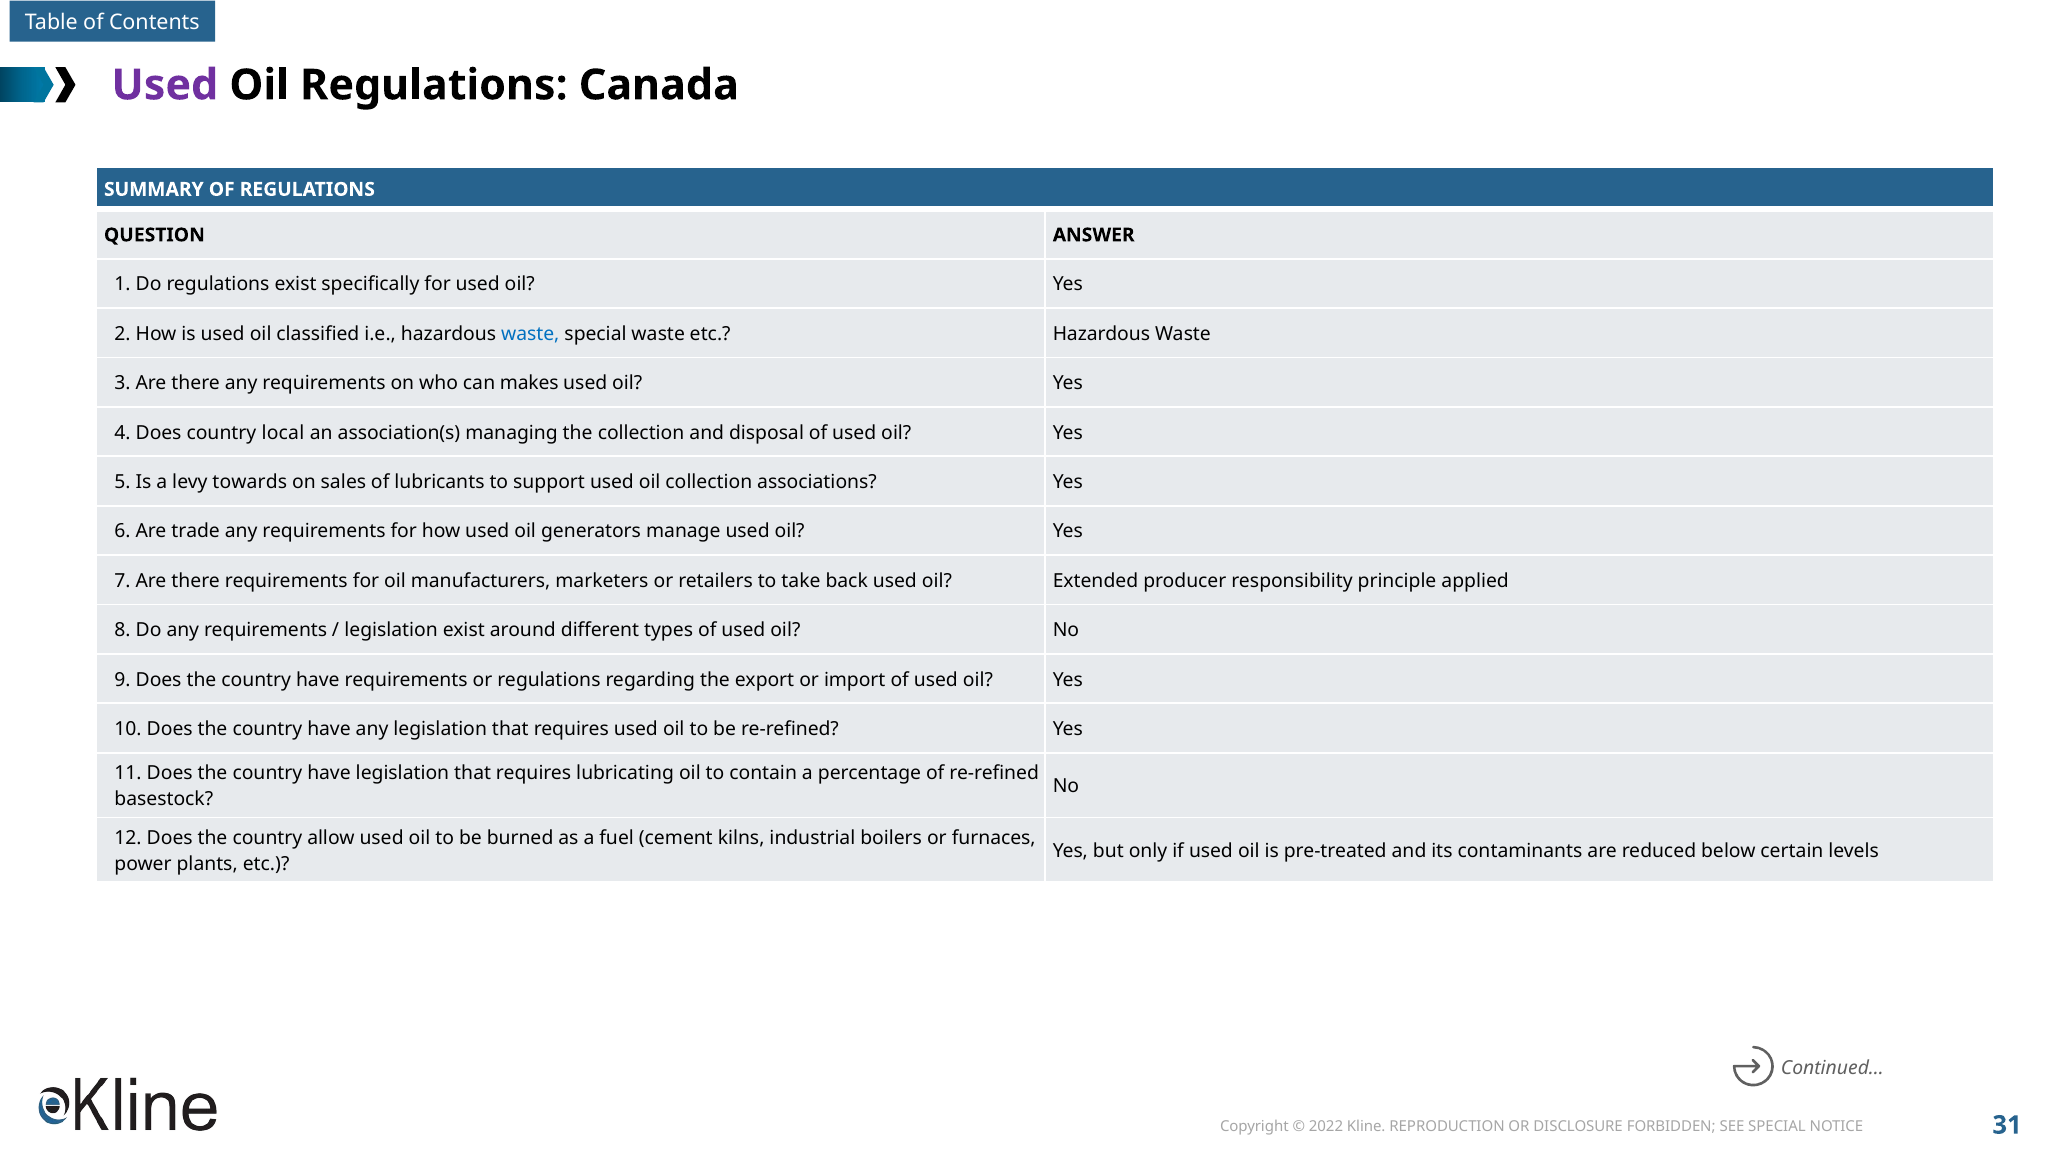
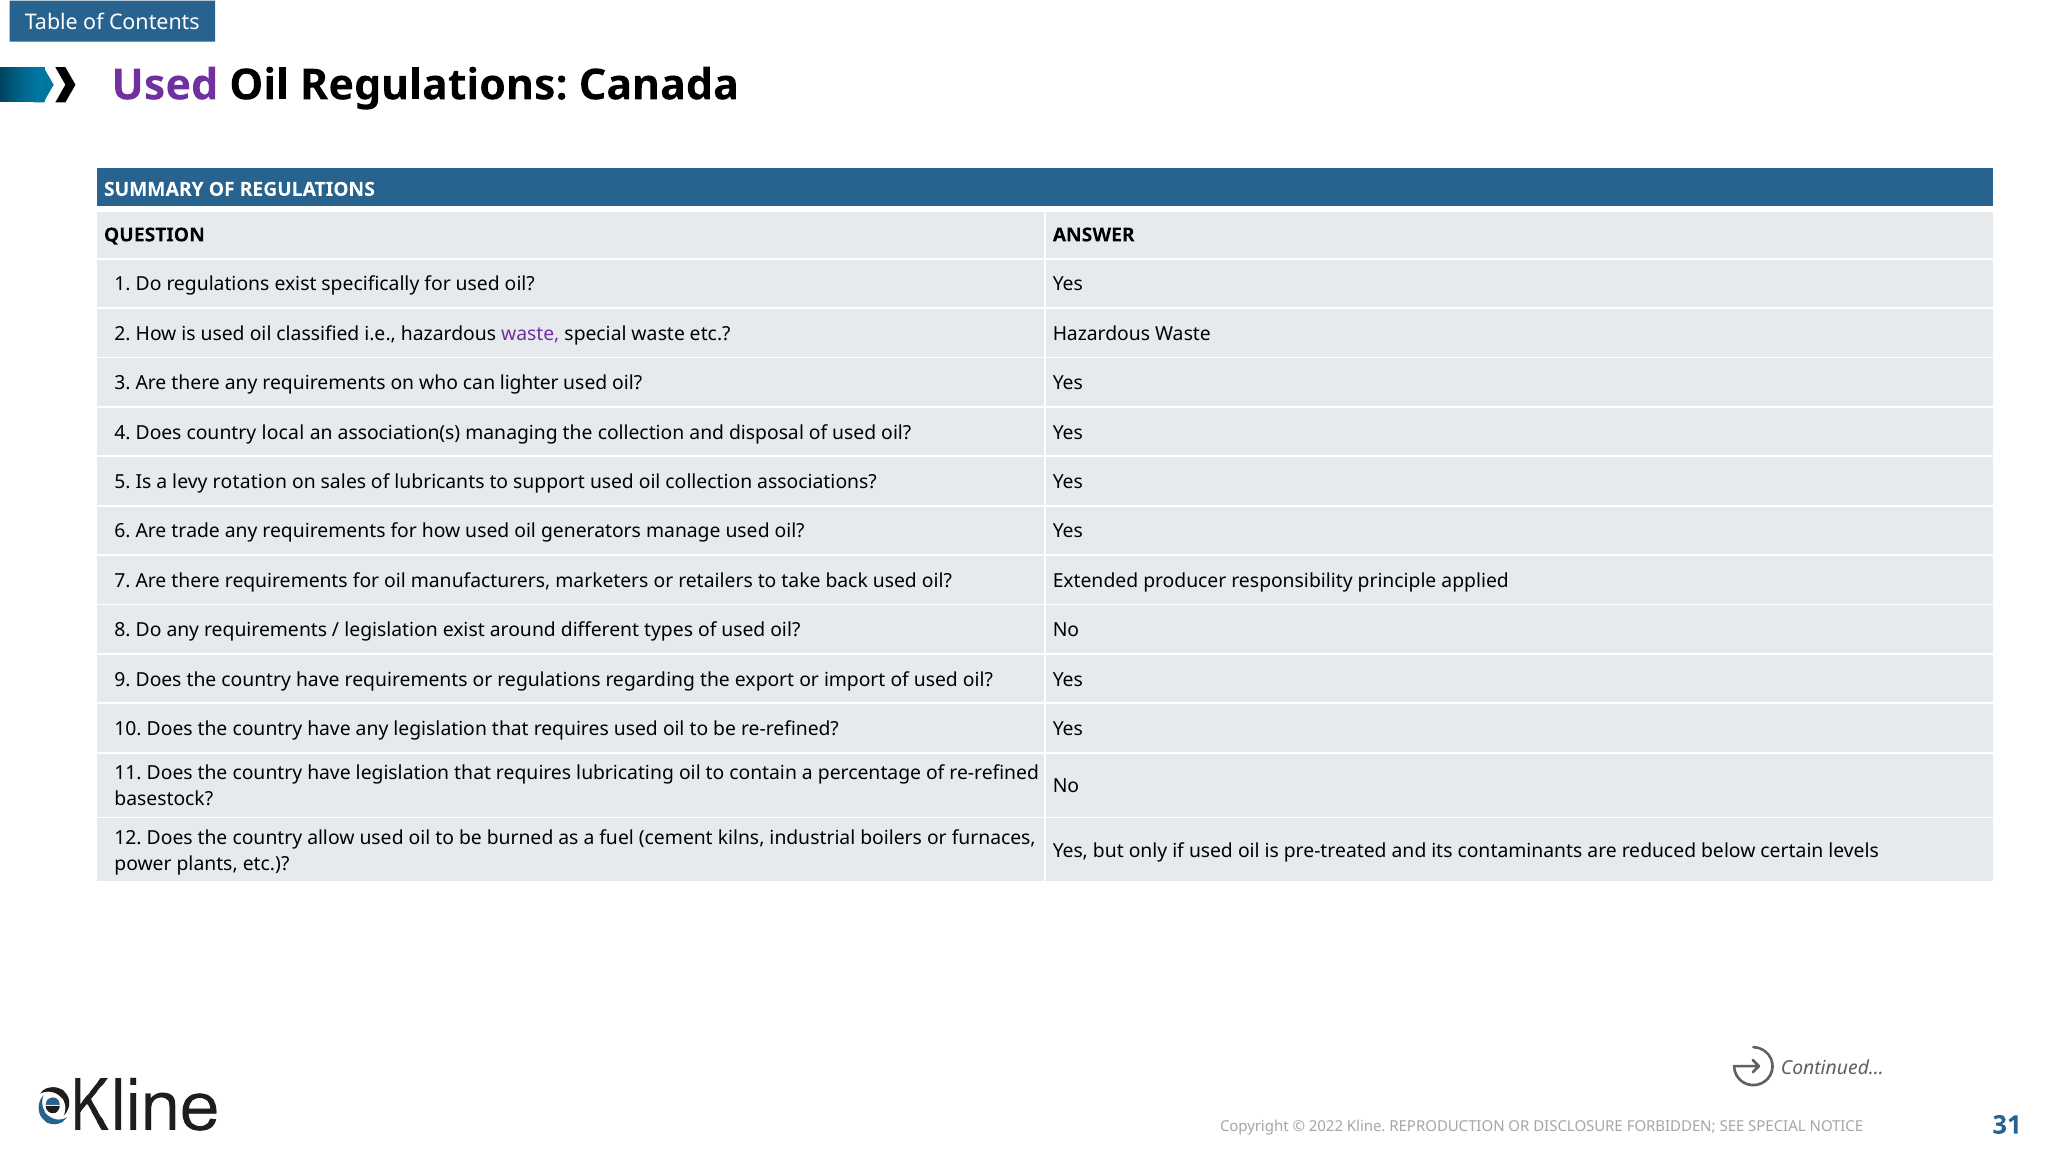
waste at (530, 334) colour: blue -> purple
makes: makes -> lighter
towards: towards -> rotation
